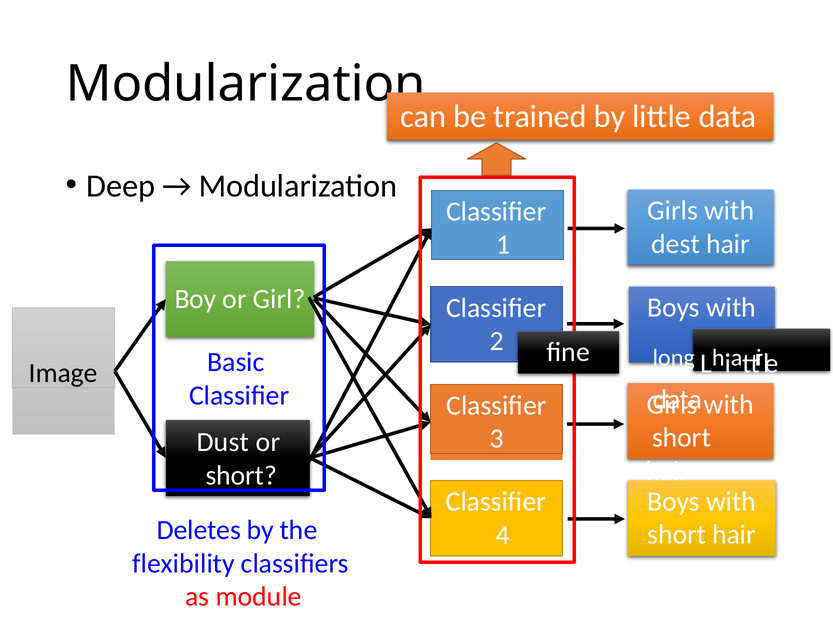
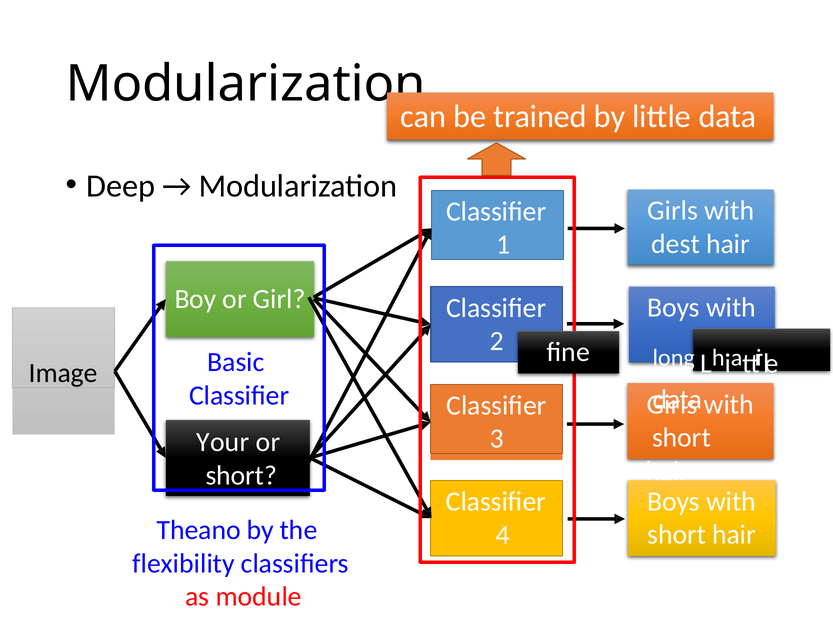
Dust: Dust -> Your
Deletes: Deletes -> Theano
